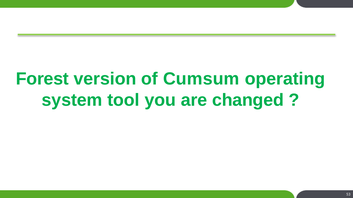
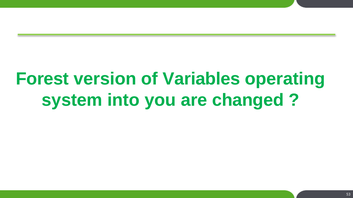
Cumsum: Cumsum -> Variables
tool: tool -> into
